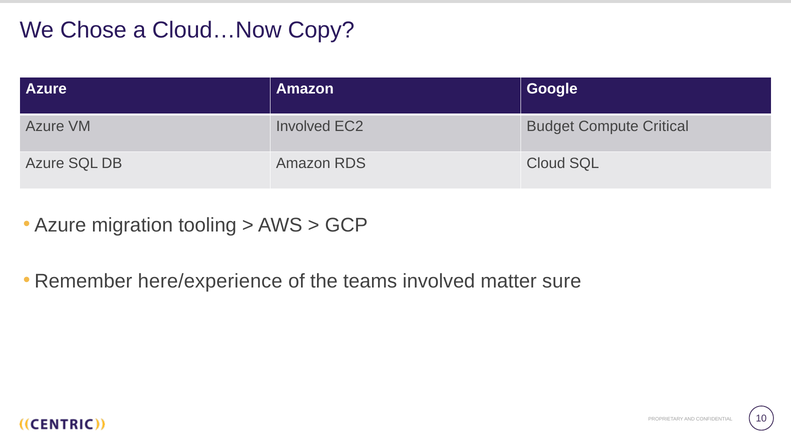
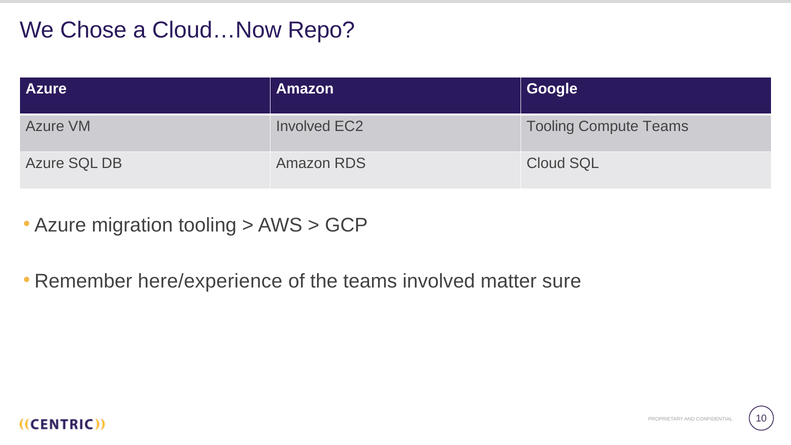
Copy: Copy -> Repo
EC2 Budget: Budget -> Tooling
Compute Critical: Critical -> Teams
